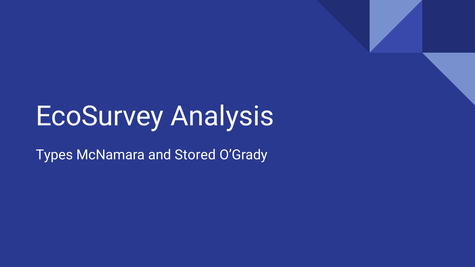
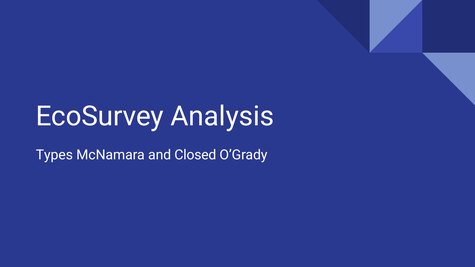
Stored: Stored -> Closed
